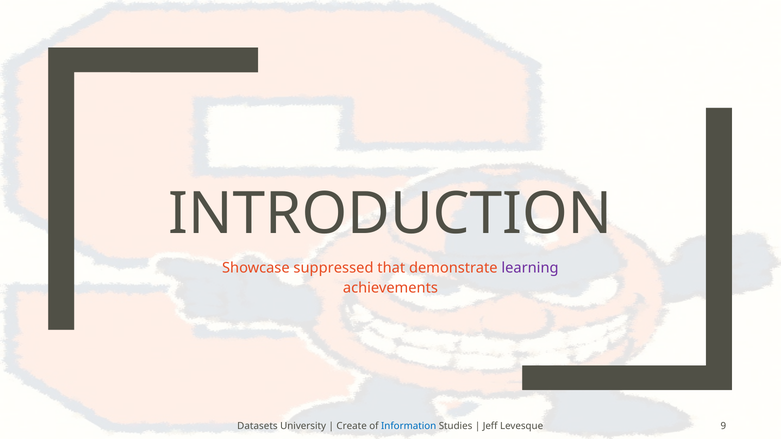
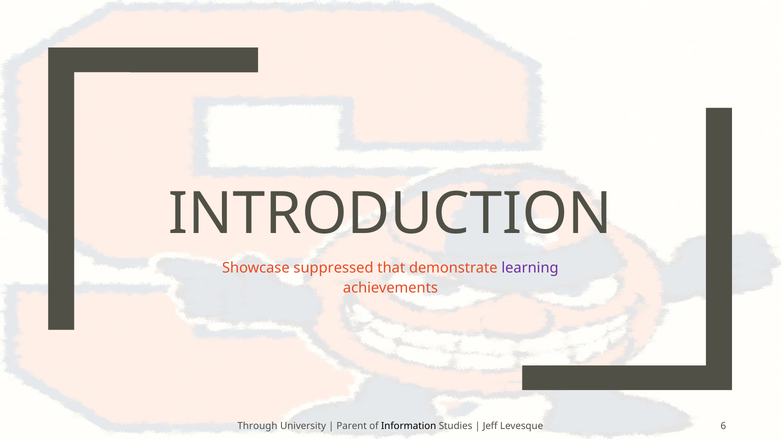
Datasets: Datasets -> Through
Create: Create -> Parent
Information colour: blue -> black
9: 9 -> 6
